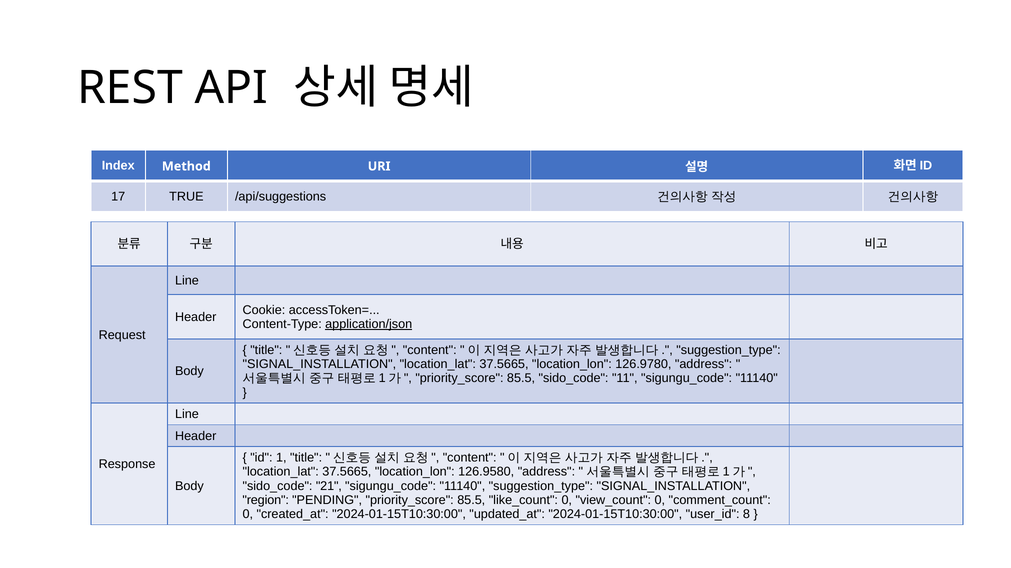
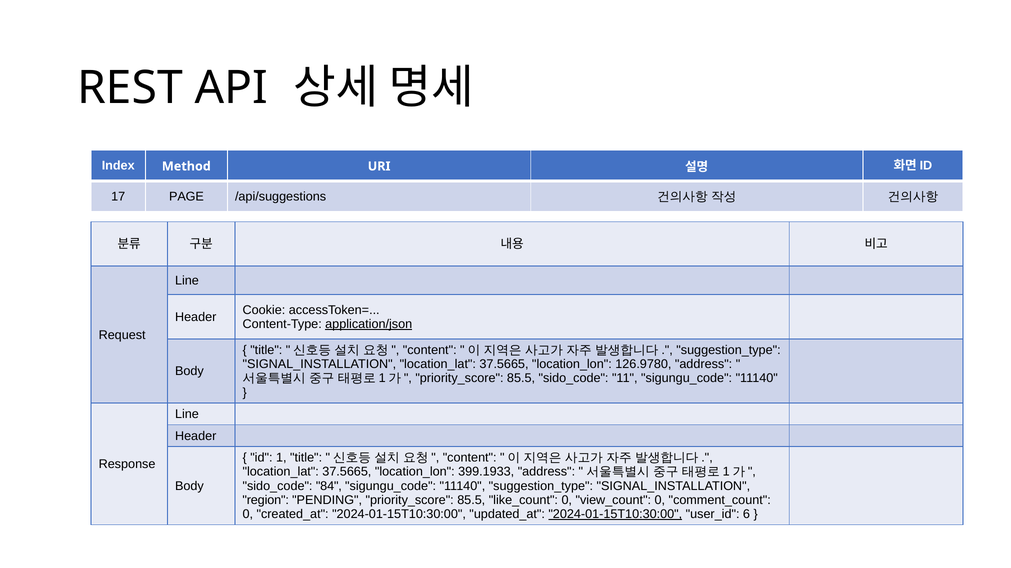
TRUE: TRUE -> PAGE
126.9580: 126.9580 -> 399.1933
21: 21 -> 84
2024-01-15T10:30:00 at (615, 515) underline: none -> present
8: 8 -> 6
